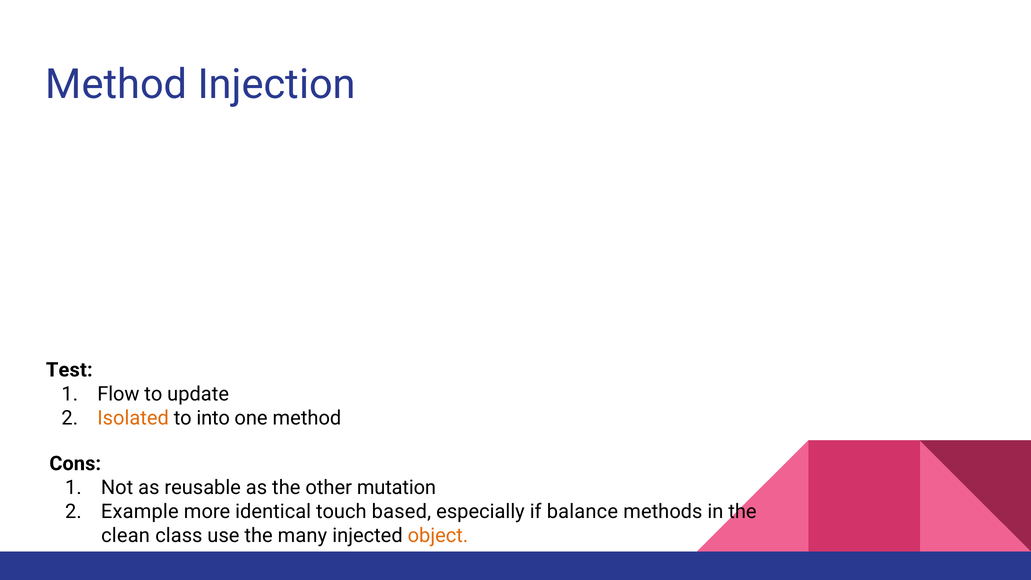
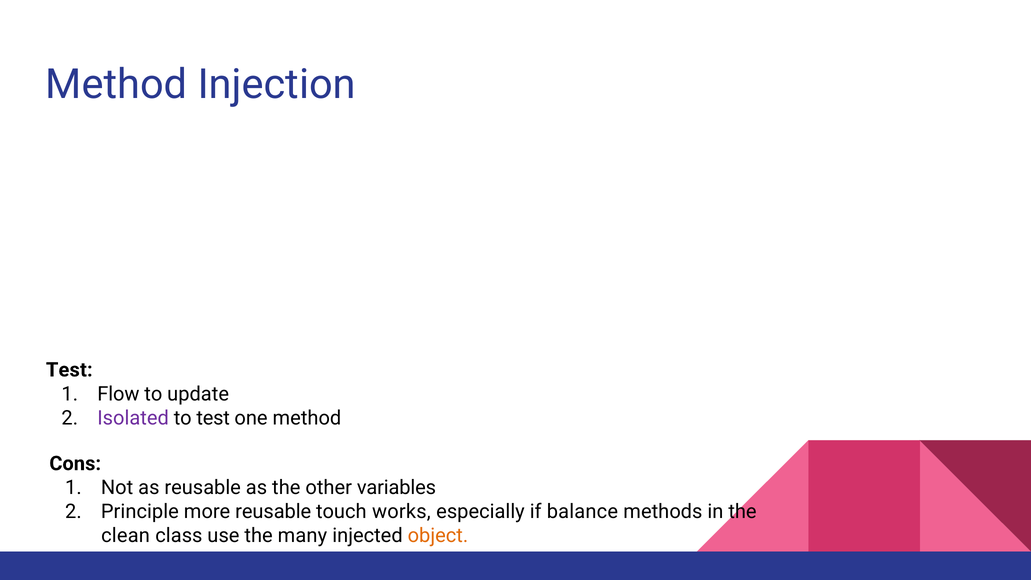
Isolated colour: orange -> purple
to into: into -> test
mutation: mutation -> variables
Example: Example -> Principle
more identical: identical -> reusable
based: based -> works
